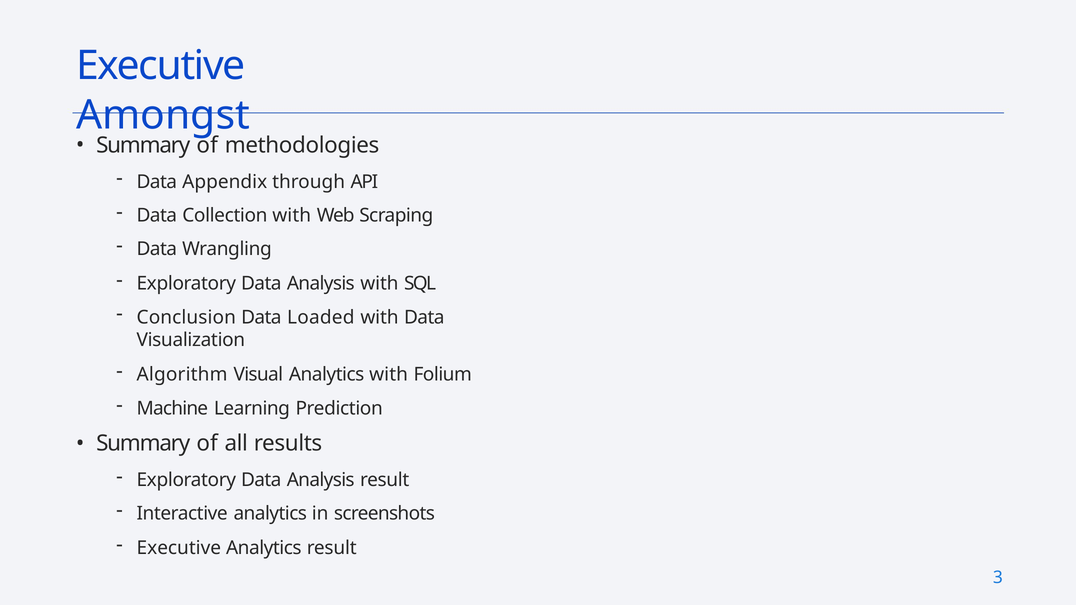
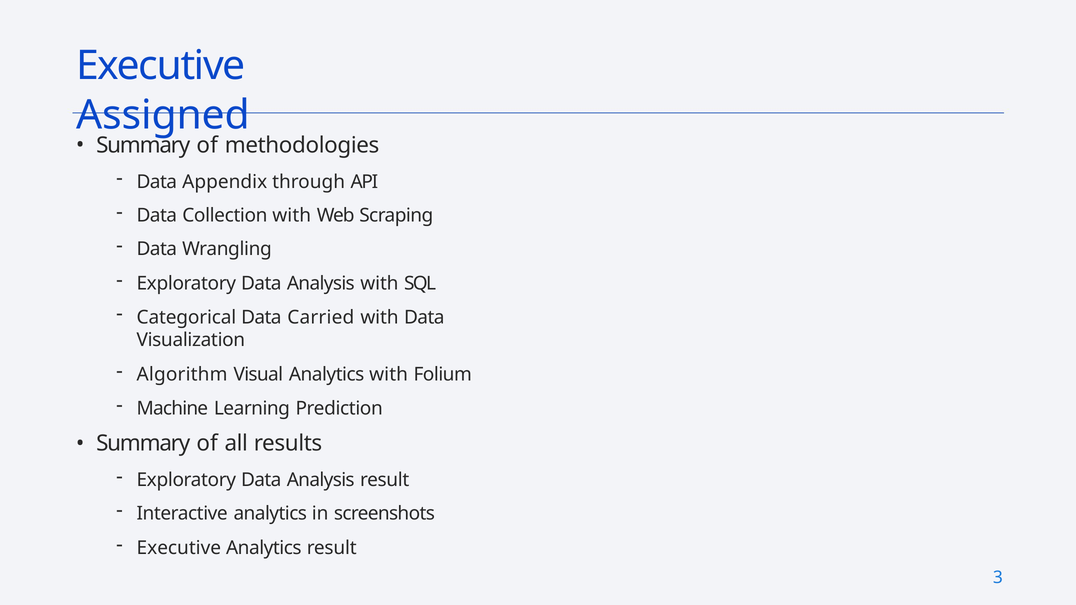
Amongst: Amongst -> Assigned
Conclusion: Conclusion -> Categorical
Loaded: Loaded -> Carried
